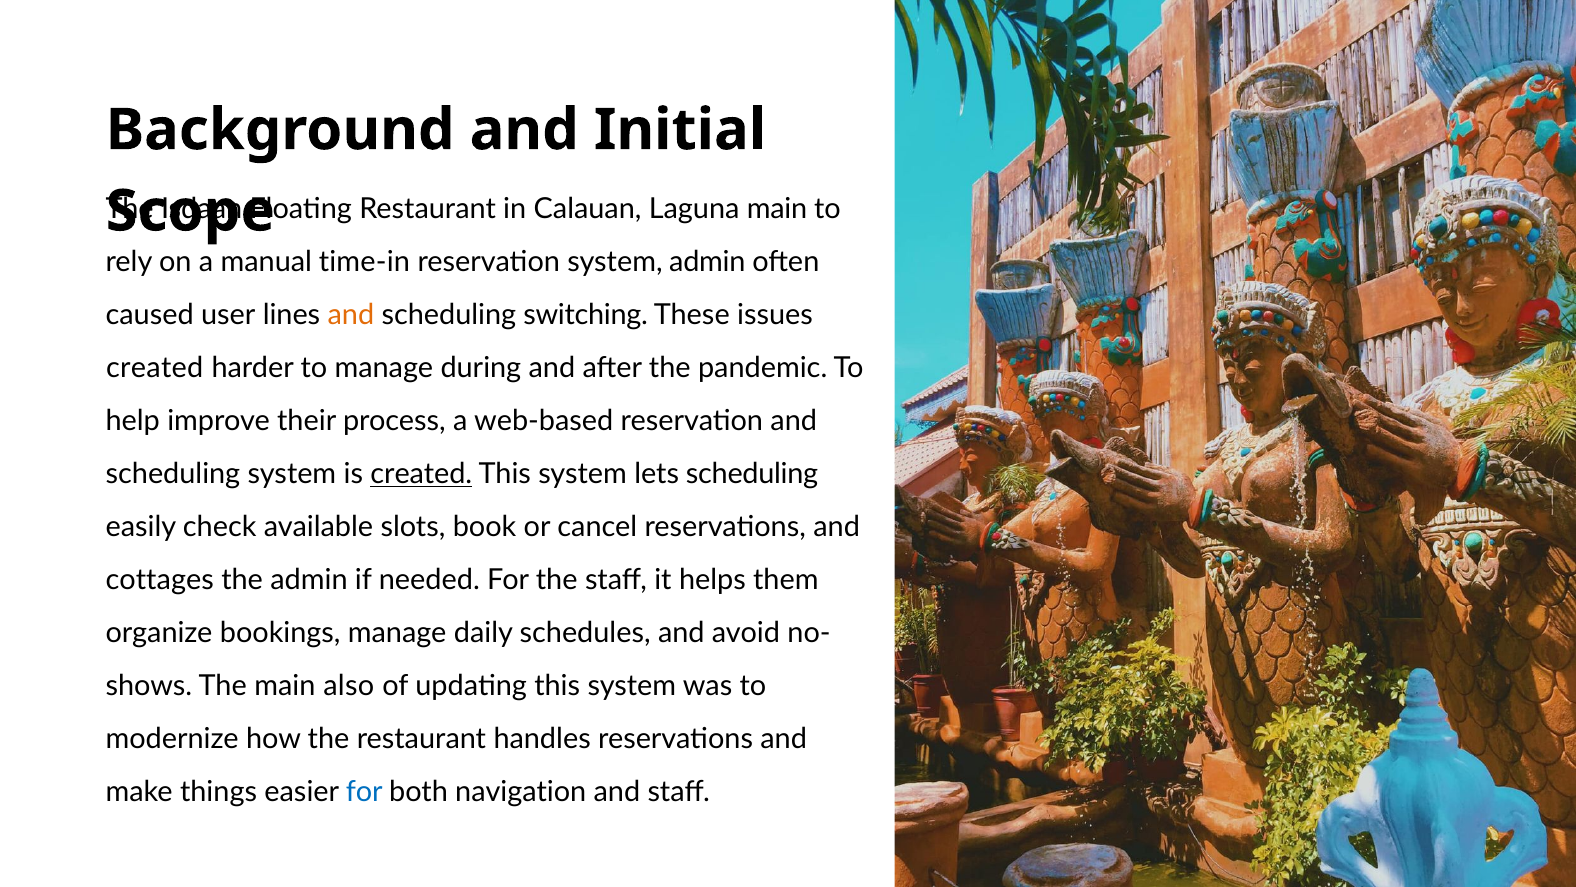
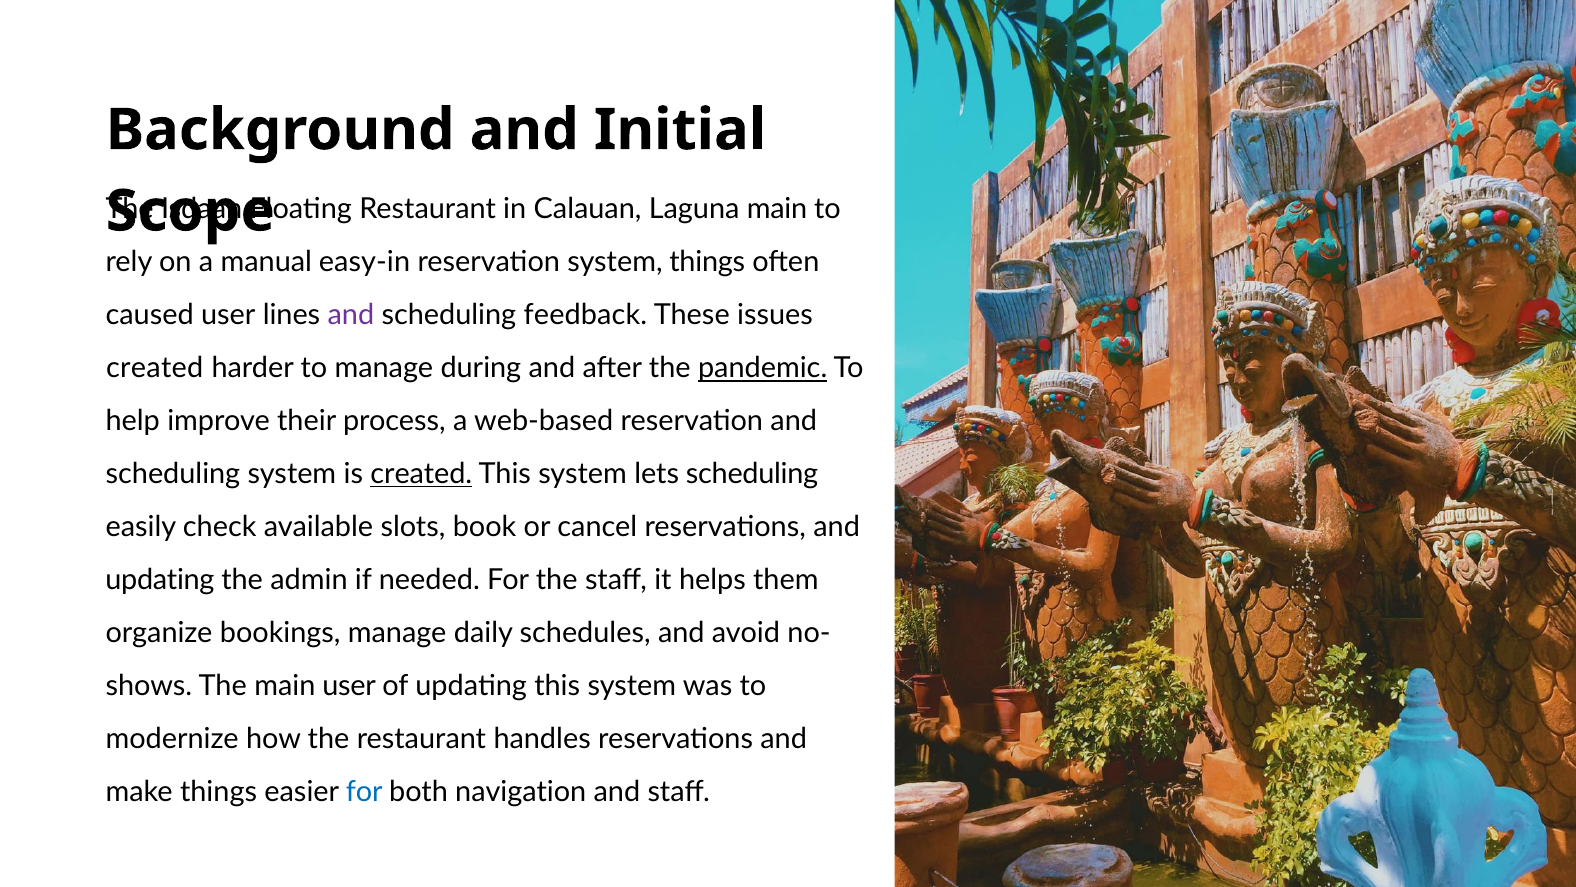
time-in: time-in -> easy-in
system admin: admin -> things
and at (351, 315) colour: orange -> purple
switching: switching -> feedback
pandemic underline: none -> present
cottages at (160, 580): cottages -> updating
main also: also -> user
